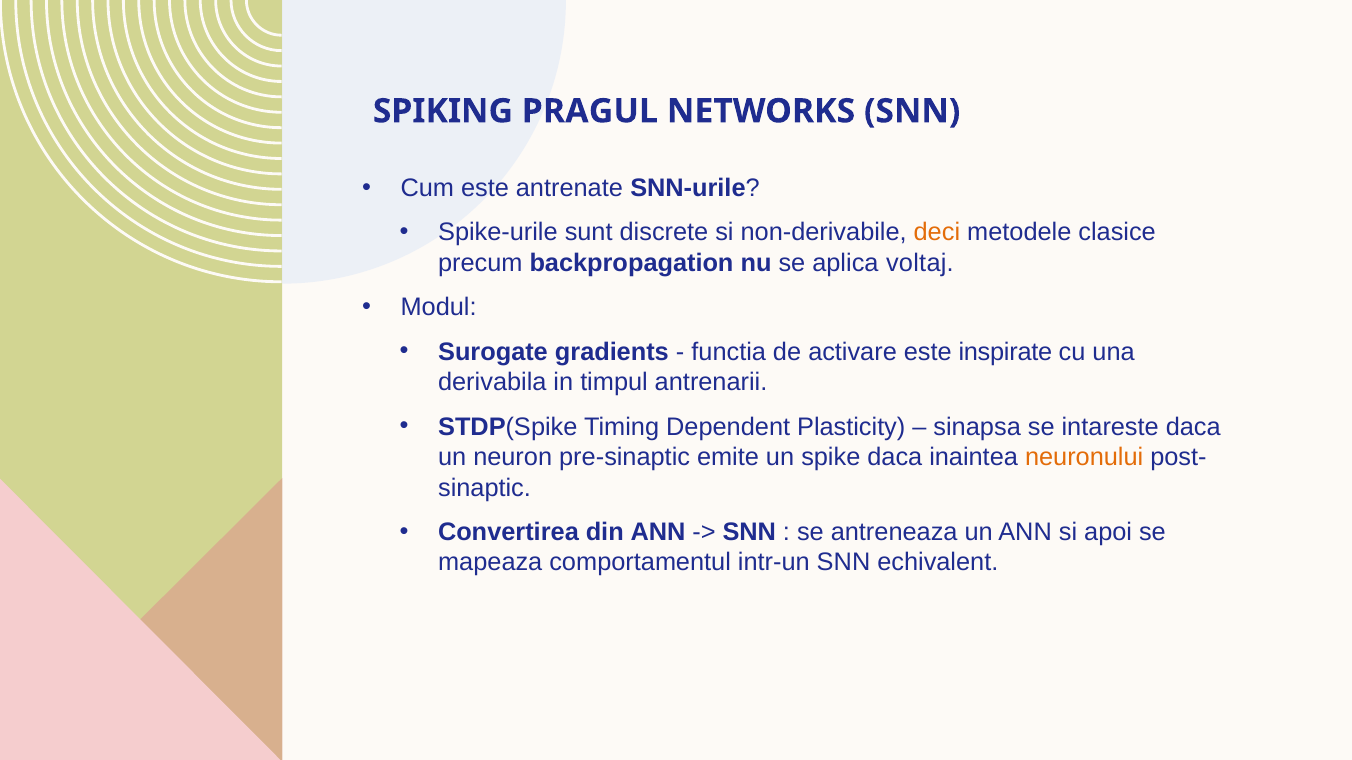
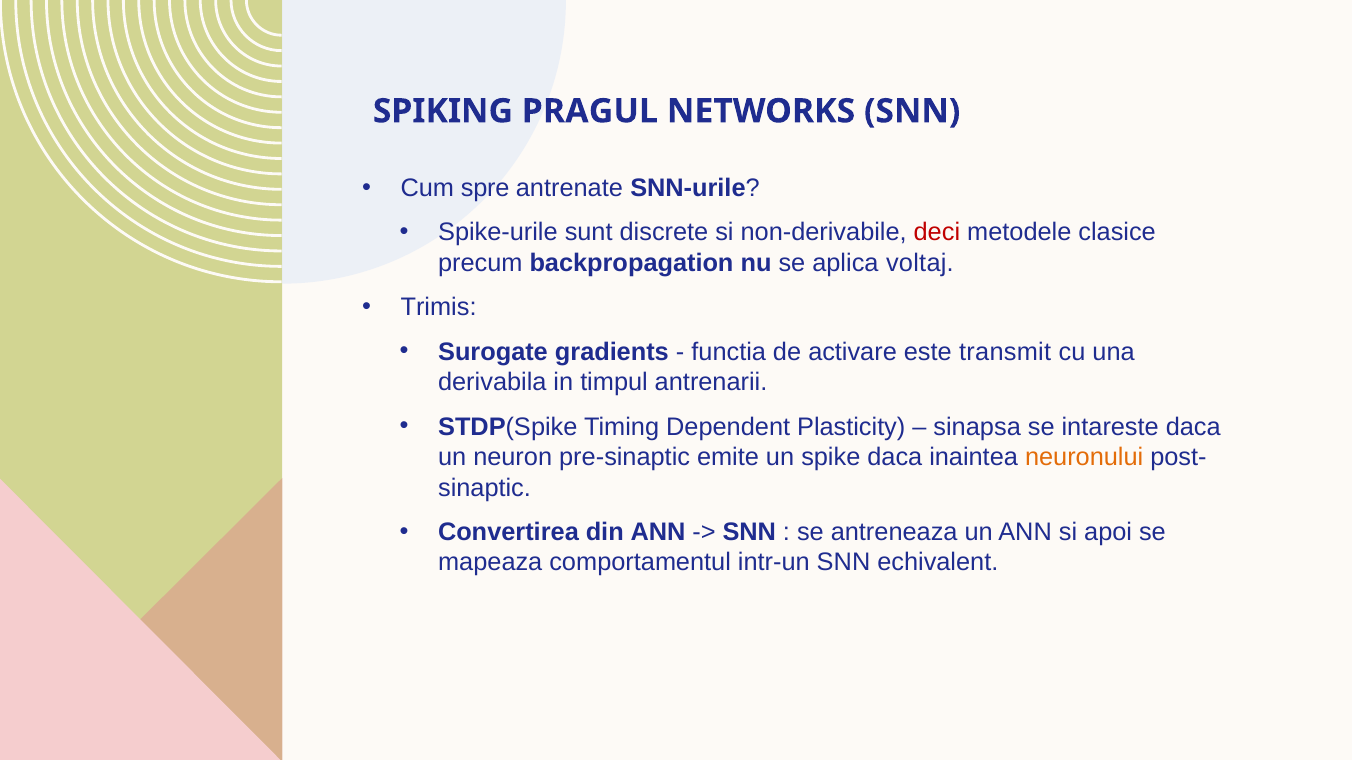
Cum este: este -> spre
deci colour: orange -> red
Modul: Modul -> Trimis
inspirate: inspirate -> transmit
